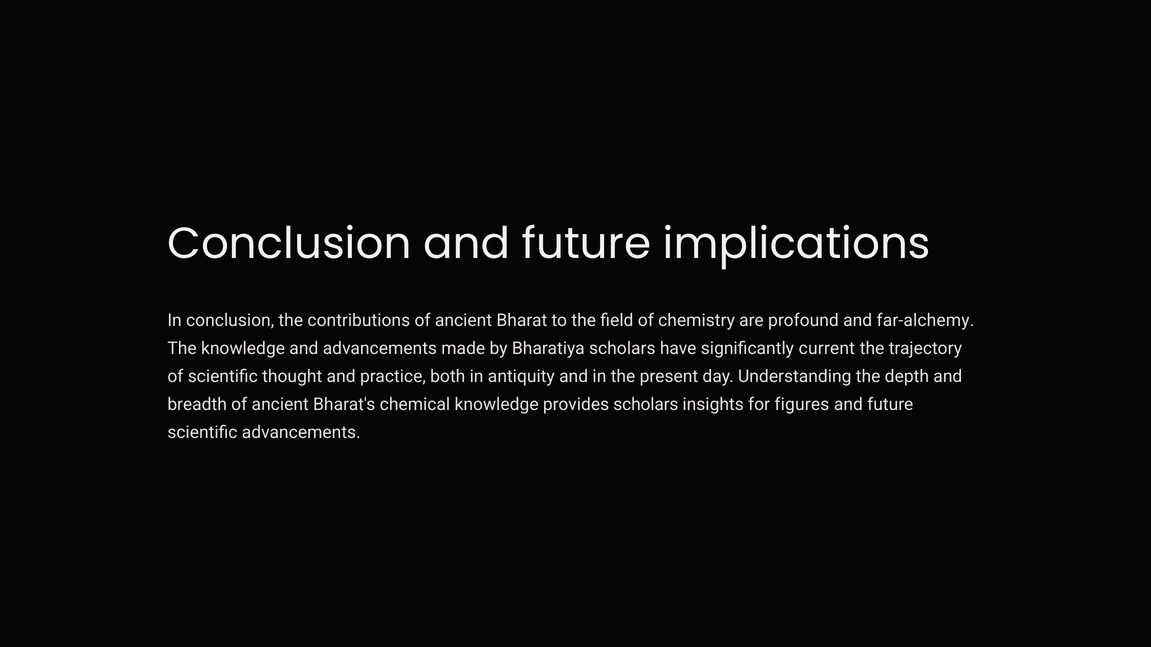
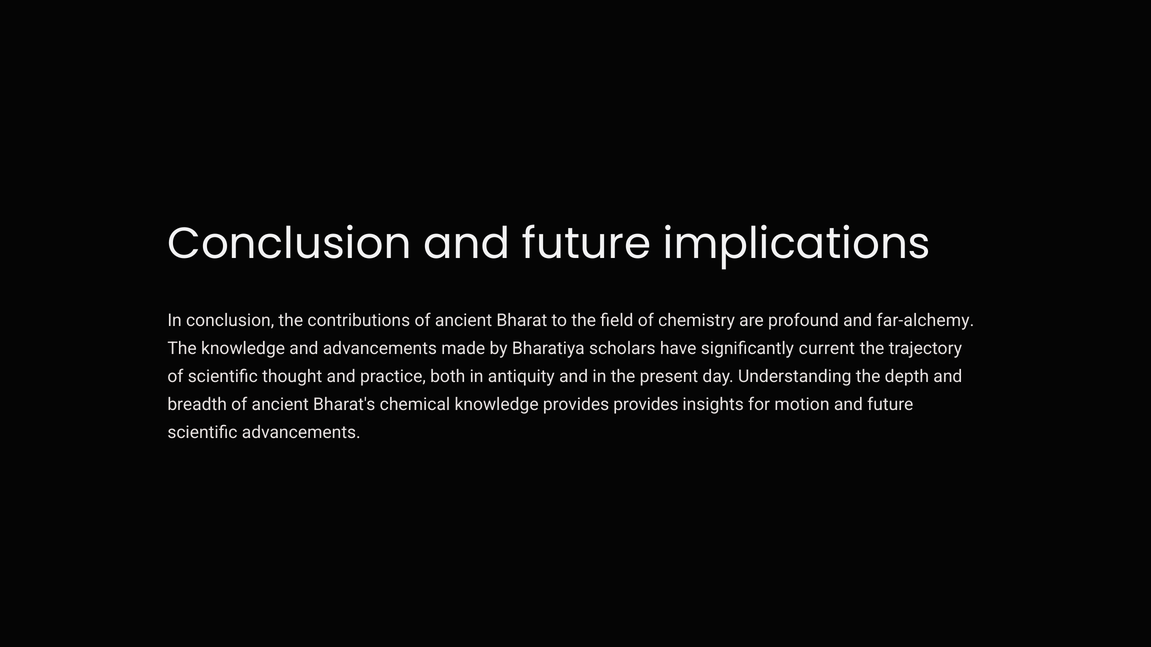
provides scholars: scholars -> provides
figures: figures -> motion
